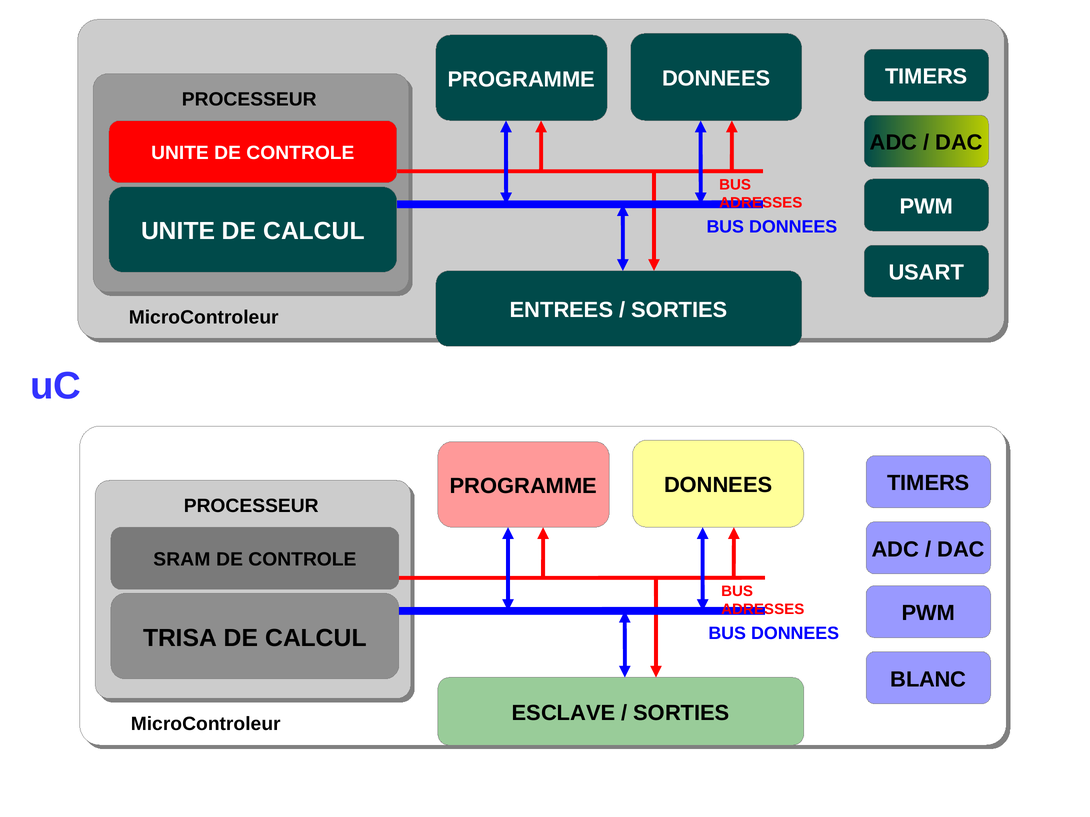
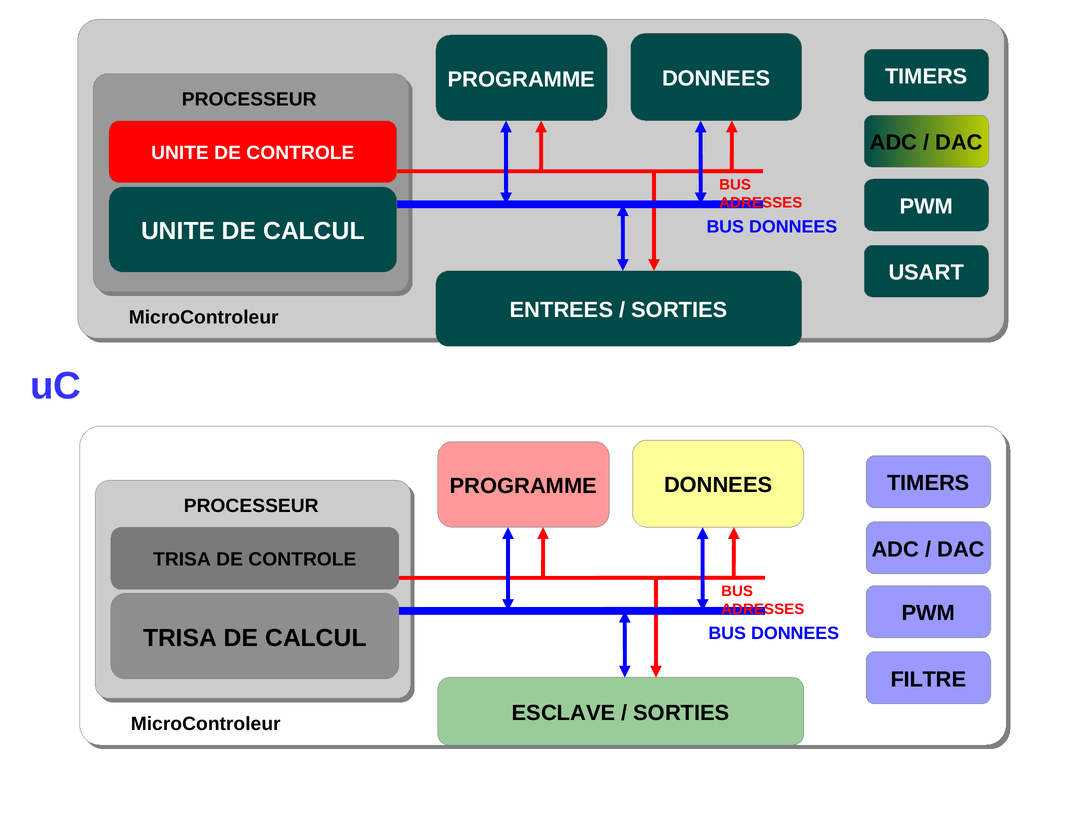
SRAM at (182, 560): SRAM -> TRISA
BLANC: BLANC -> FILTRE
